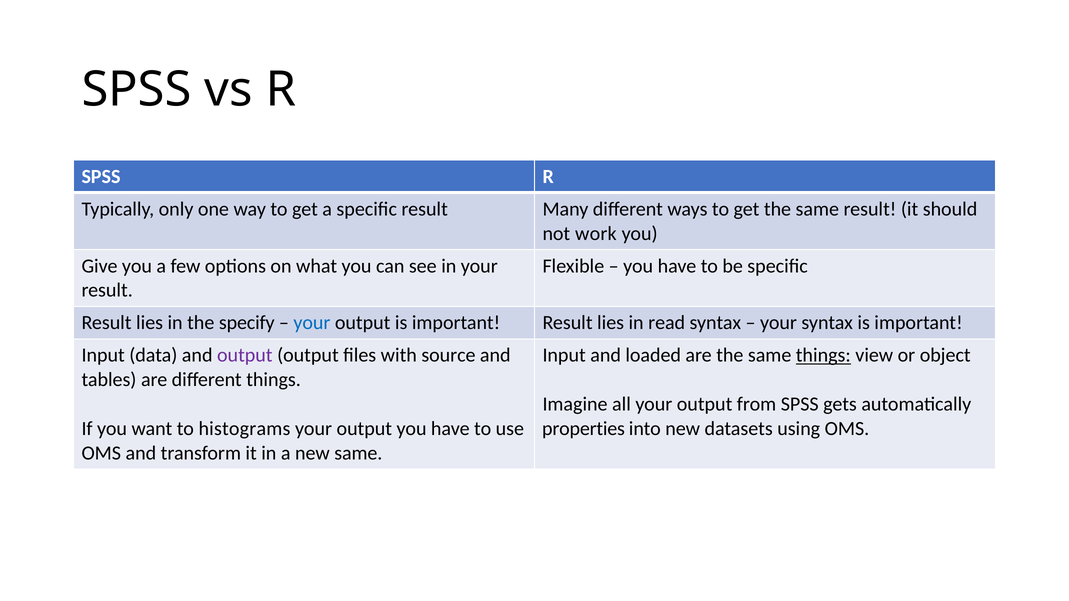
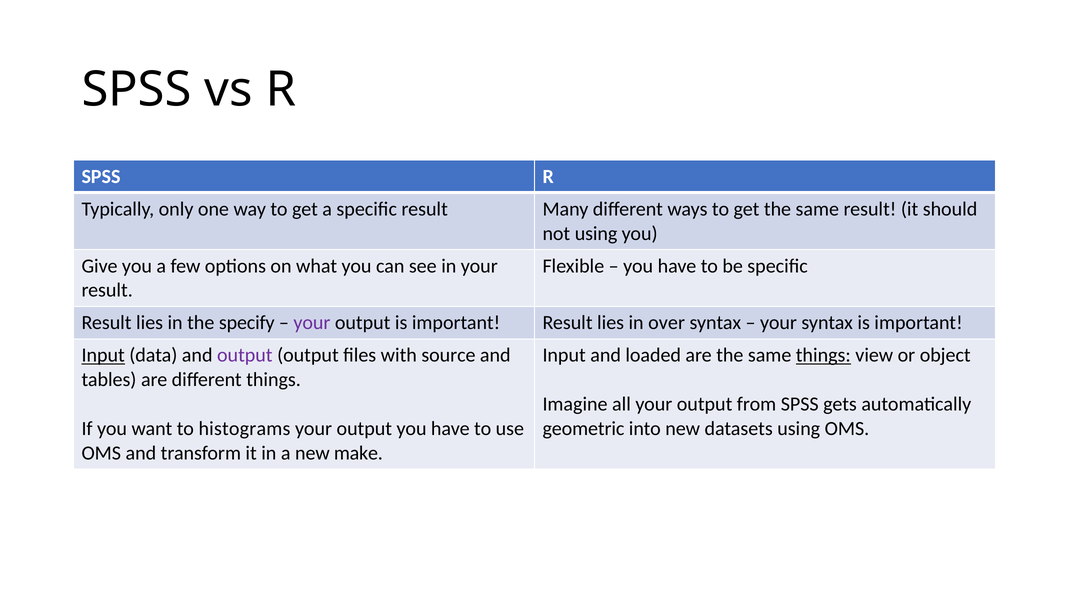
not work: work -> using
your at (312, 323) colour: blue -> purple
read: read -> over
Input at (103, 356) underline: none -> present
properties: properties -> geometric
new same: same -> make
